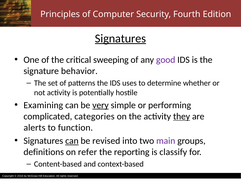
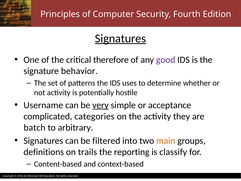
sweeping: sweeping -> therefore
Examining: Examining -> Username
performing: performing -> acceptance
they underline: present -> none
alerts: alerts -> batch
function: function -> arbitrary
can at (72, 141) underline: present -> none
revised: revised -> filtered
main colour: purple -> orange
refer: refer -> trails
